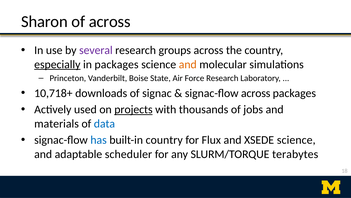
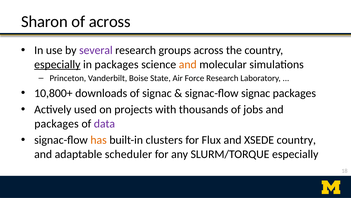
10,718+: 10,718+ -> 10,800+
signac-flow across: across -> signac
projects underline: present -> none
materials at (57, 123): materials -> packages
data colour: blue -> purple
has colour: blue -> orange
built-in country: country -> clusters
XSEDE science: science -> country
SLURM/TORQUE terabytes: terabytes -> especially
